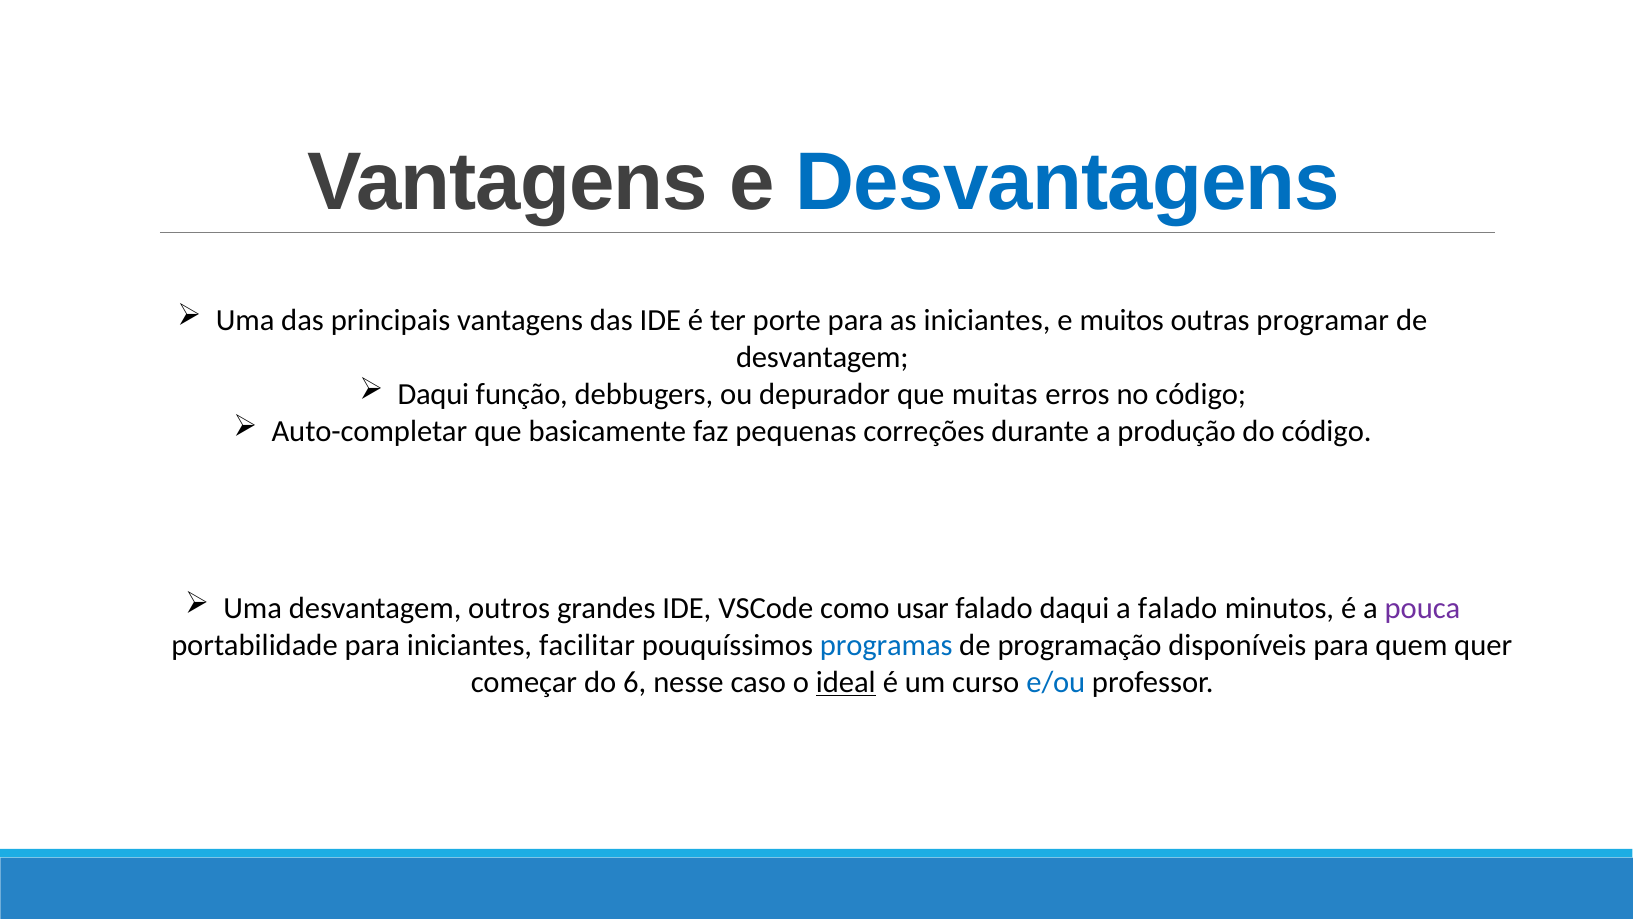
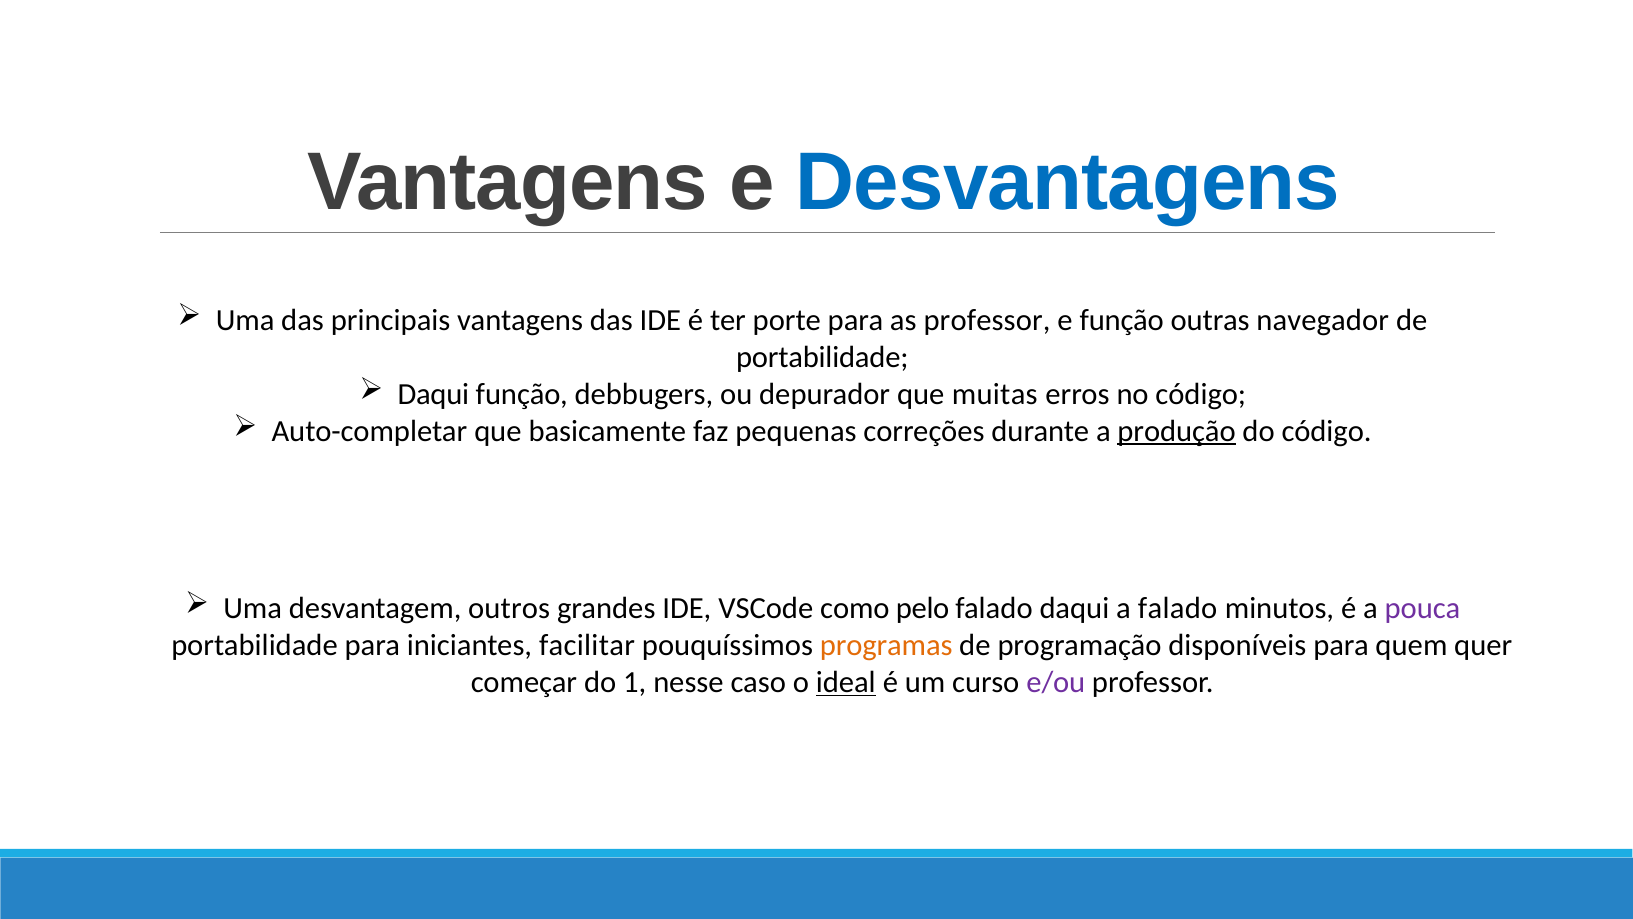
as iniciantes: iniciantes -> professor
e muitos: muitos -> função
programar: programar -> navegador
desvantagem at (822, 357): desvantagem -> portabilidade
produção underline: none -> present
usar: usar -> pelo
programas colour: blue -> orange
6: 6 -> 1
e/ou colour: blue -> purple
